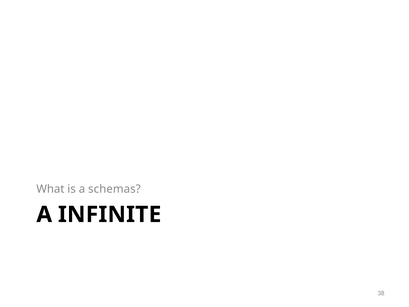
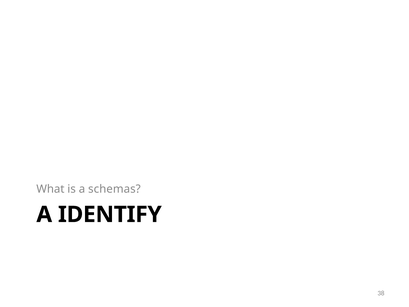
INFINITE: INFINITE -> IDENTIFY
